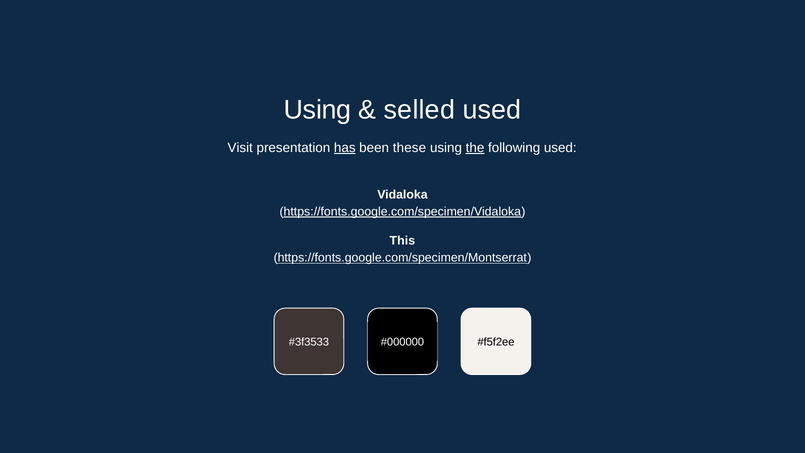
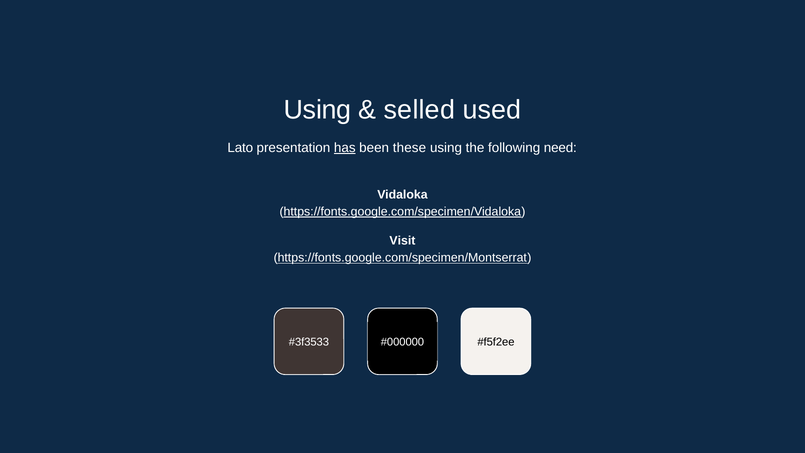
Visit: Visit -> Lato
the underline: present -> none
following used: used -> need
This: This -> Visit
